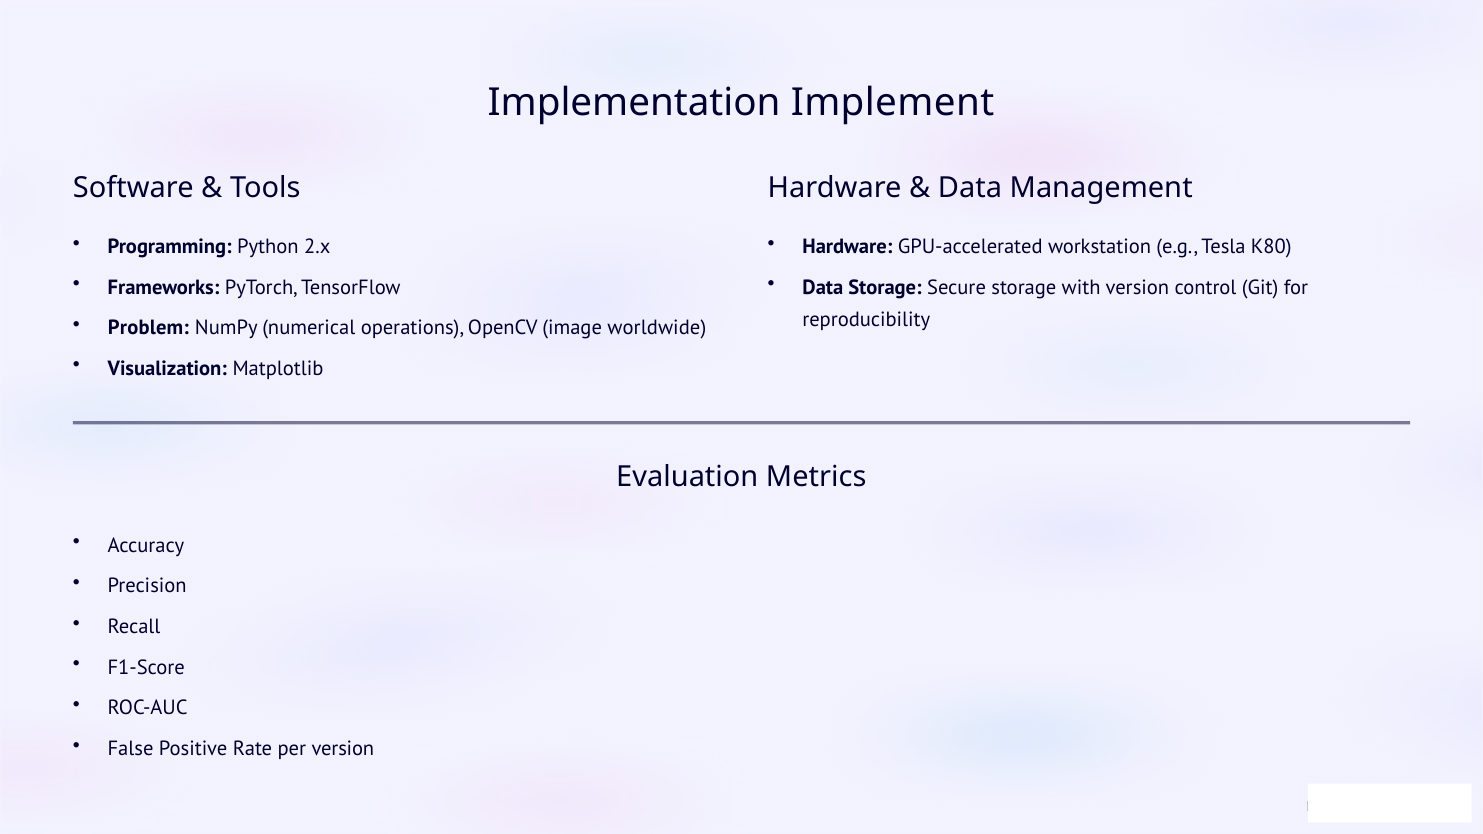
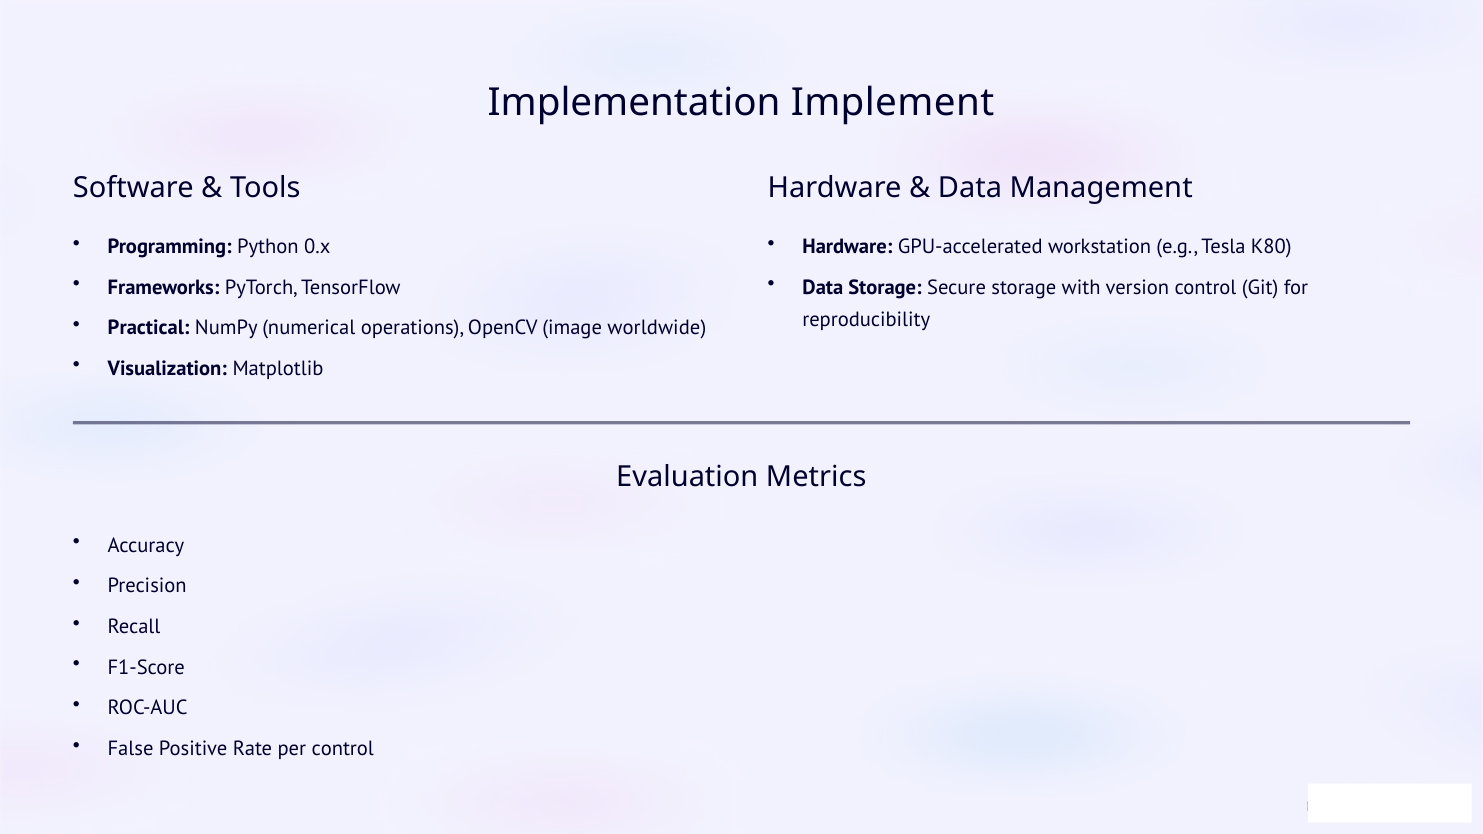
2.x: 2.x -> 0.x
Problem: Problem -> Practical
per version: version -> control
